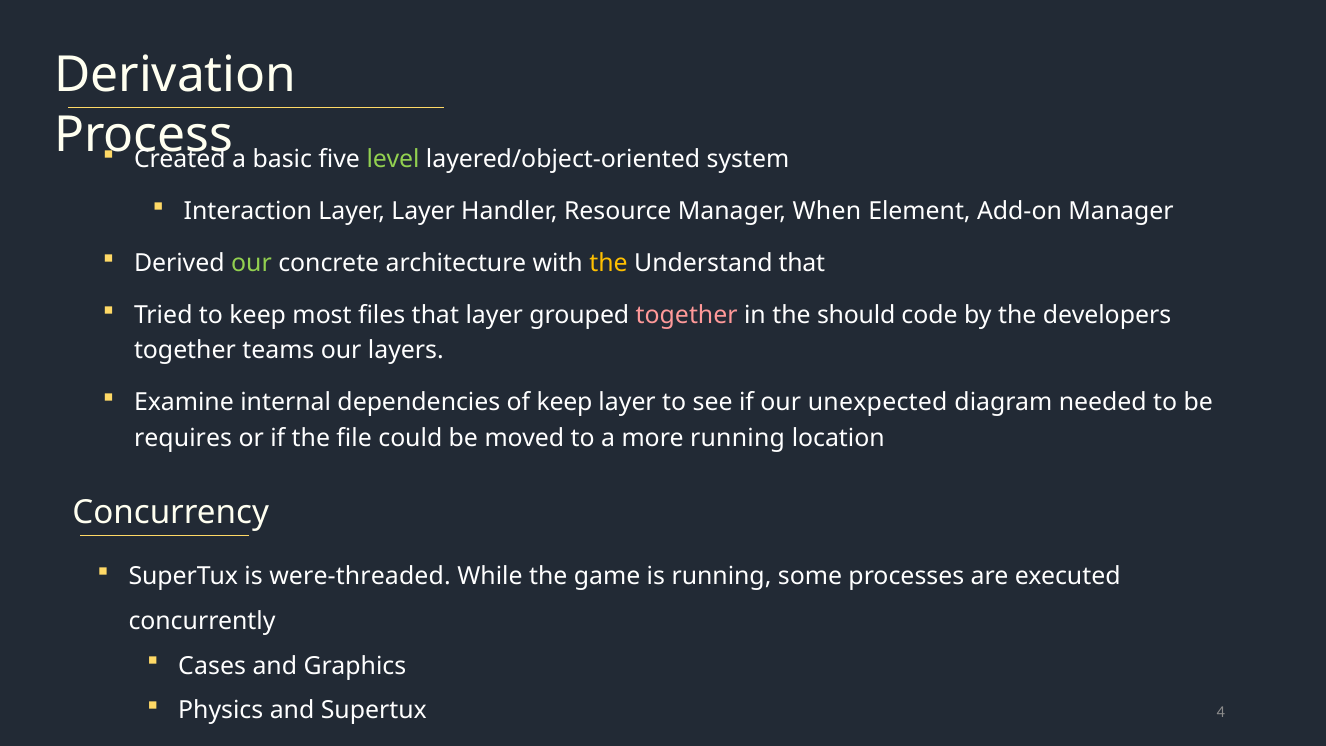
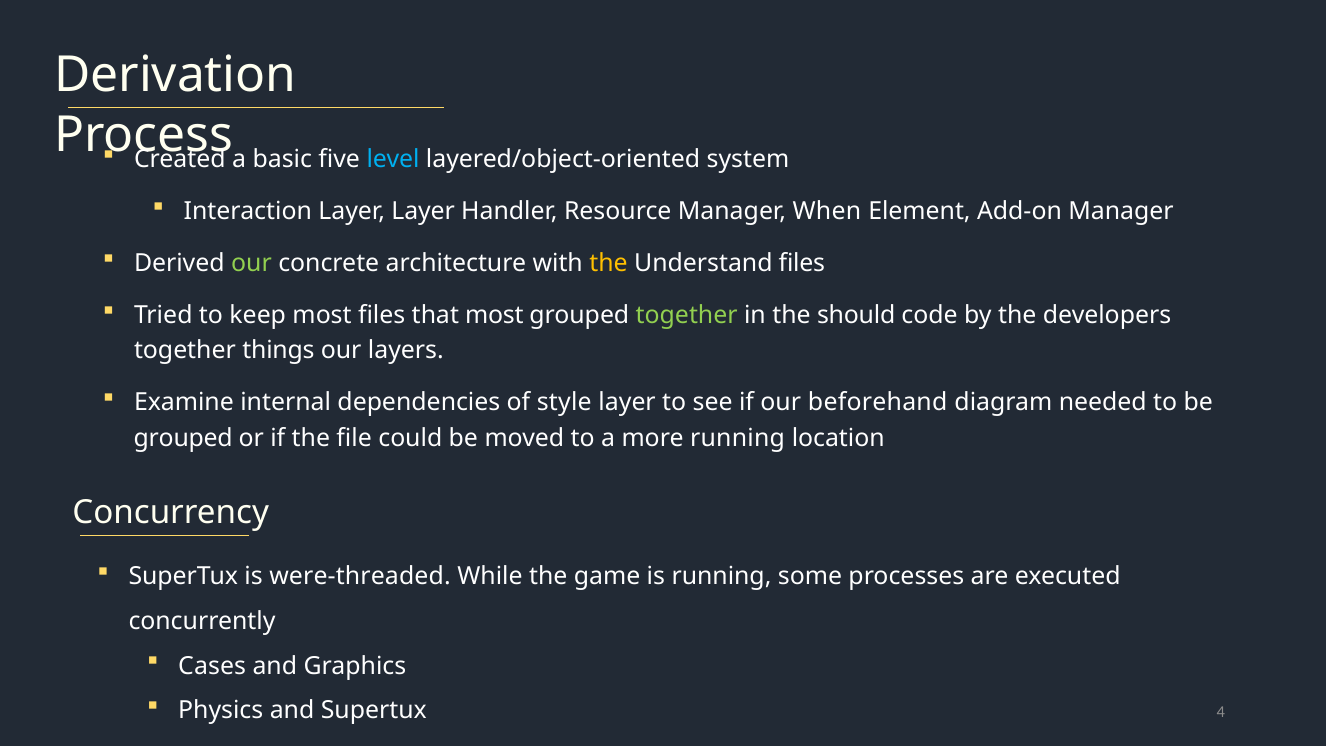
level colour: light green -> light blue
Understand that: that -> files
that layer: layer -> most
together at (687, 315) colour: pink -> light green
teams: teams -> things
of keep: keep -> style
unexpected: unexpected -> beforehand
requires at (183, 438): requires -> grouped
